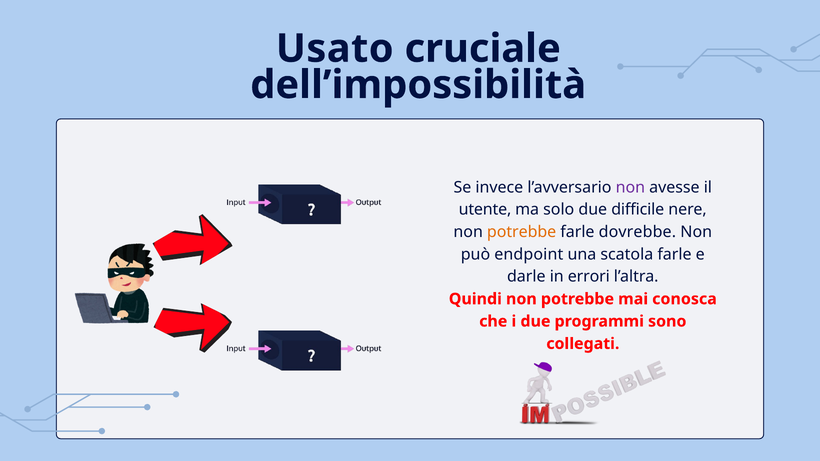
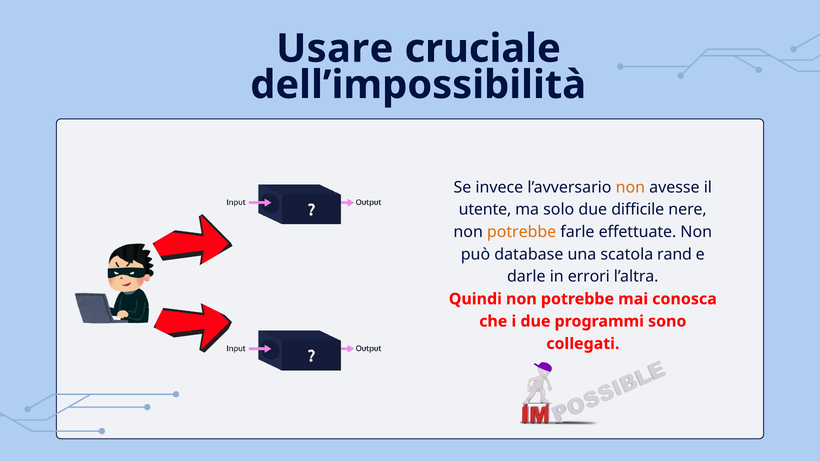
Usato: Usato -> Usare
non at (630, 187) colour: purple -> orange
dovrebbe: dovrebbe -> effettuate
endpoint: endpoint -> database
scatola farle: farle -> rand
